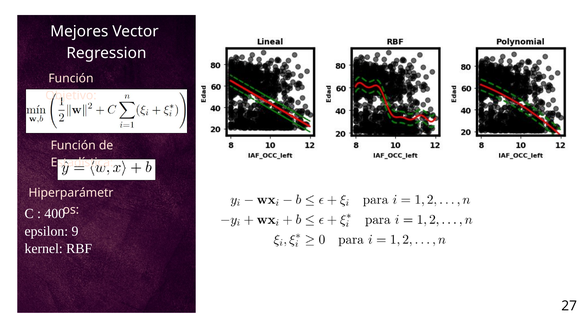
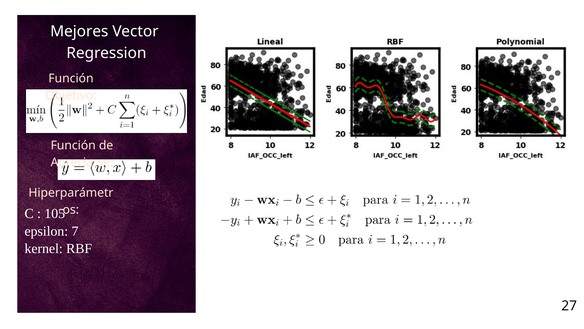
Estadística: Estadística -> Apreciarse
400: 400 -> 105
9: 9 -> 7
